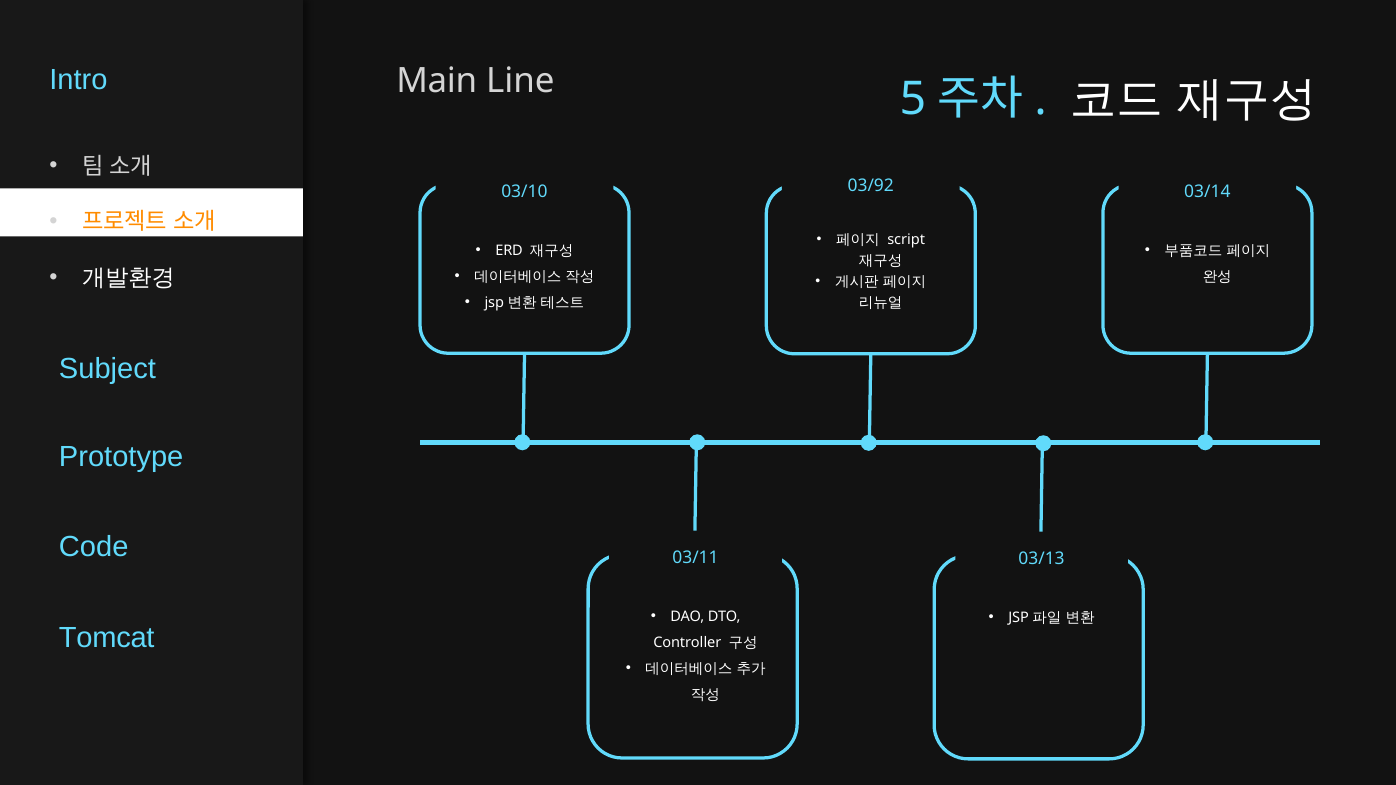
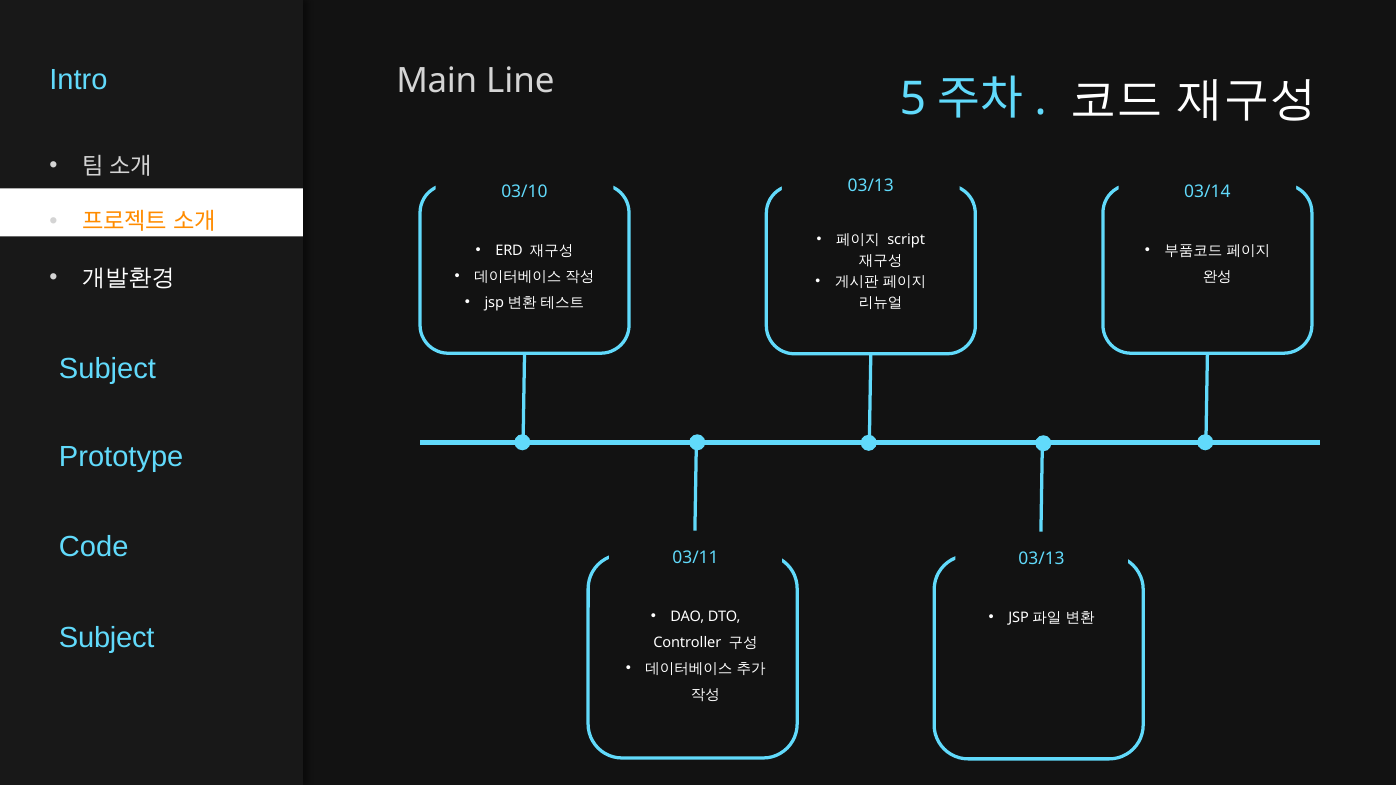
03/92 at (871, 186): 03/92 -> 03/13
Tomcat at (107, 638): Tomcat -> Subject
